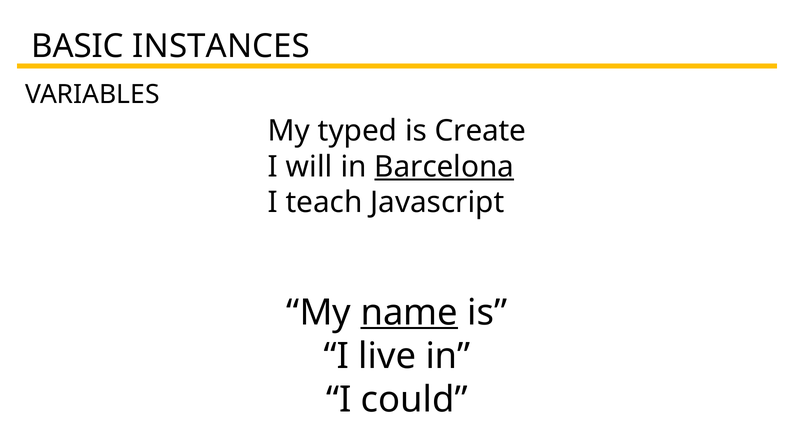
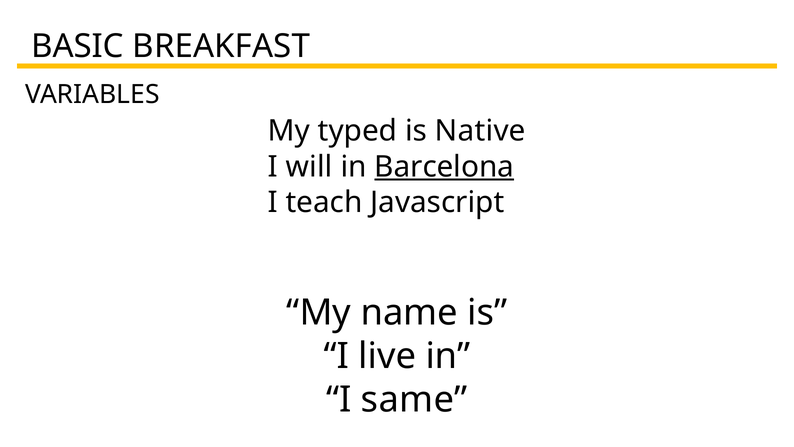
INSTANCES: INSTANCES -> BREAKFAST
Create: Create -> Native
name underline: present -> none
could: could -> same
